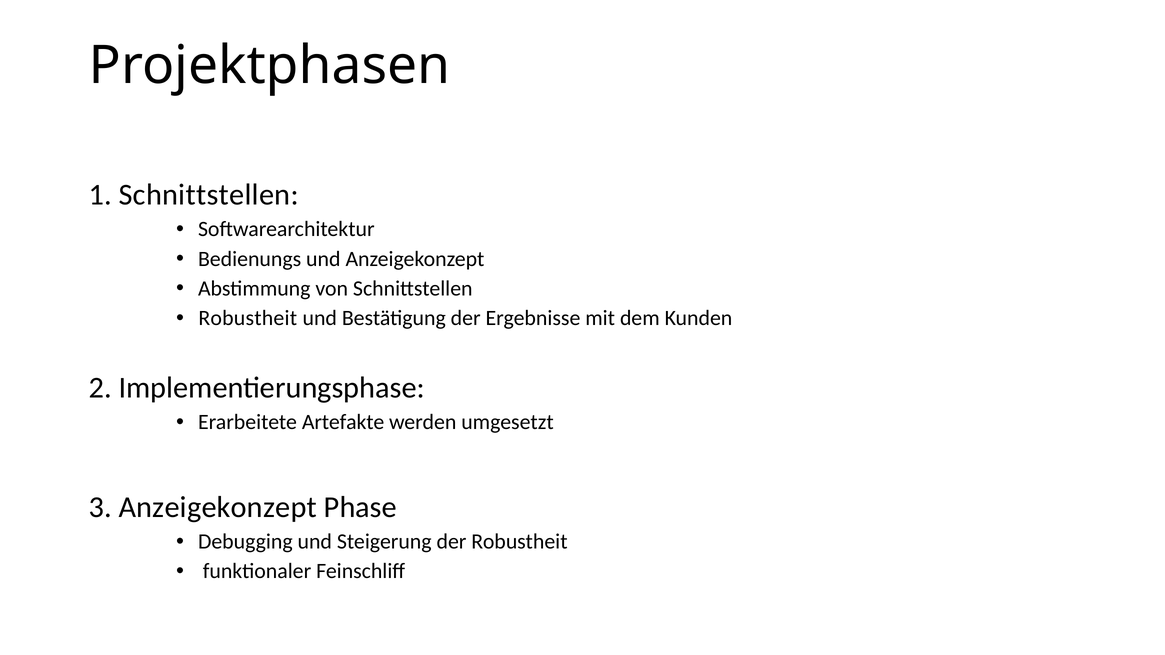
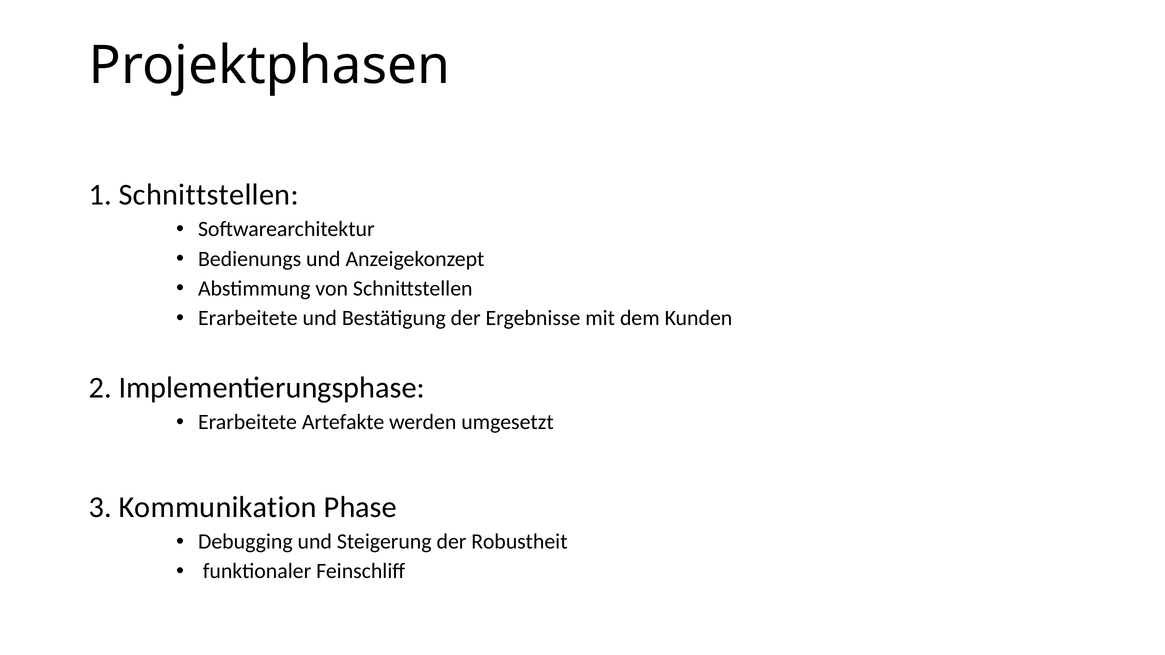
Robustheit at (248, 318): Robustheit -> Erarbeitete
3 Anzeigekonzept: Anzeigekonzept -> Kommunikation
